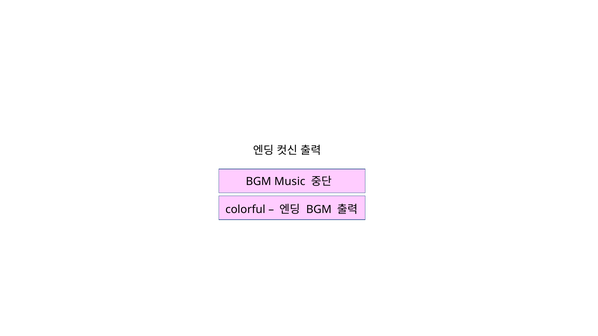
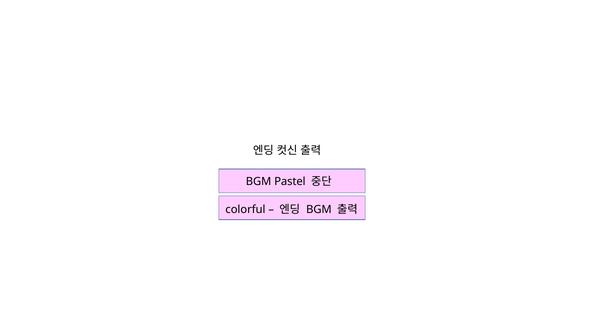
Music: Music -> Pastel
